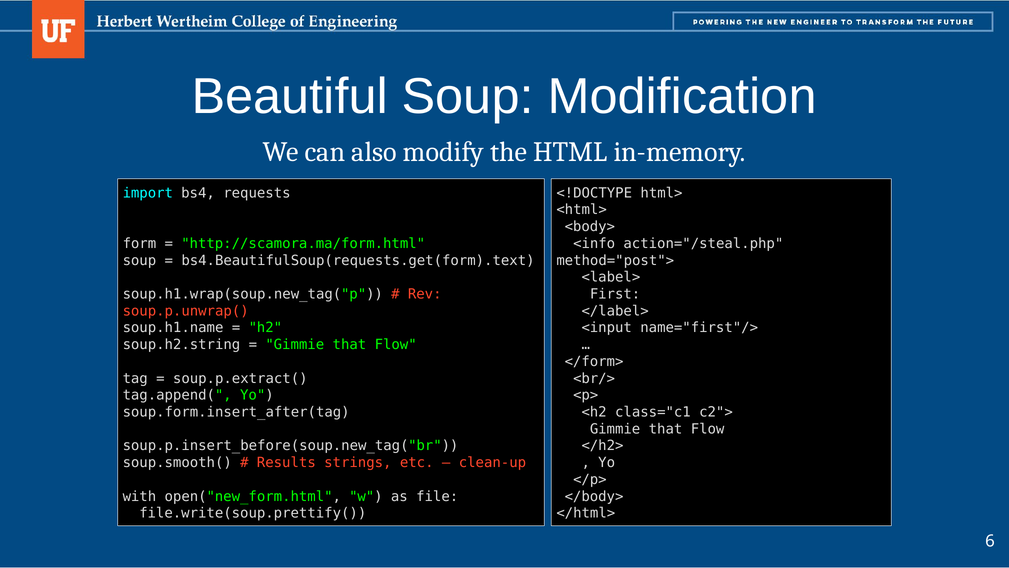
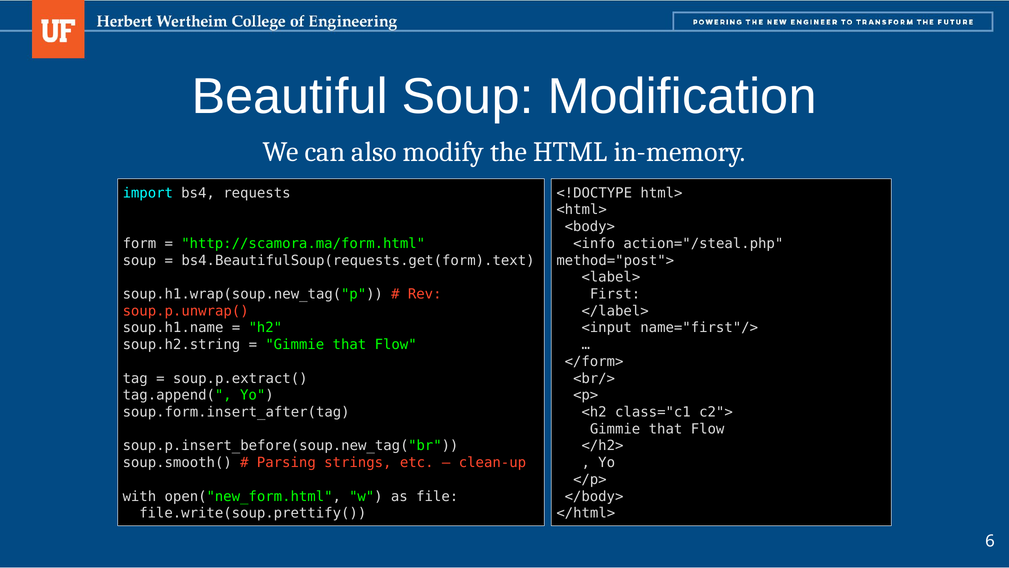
Results: Results -> Parsing
